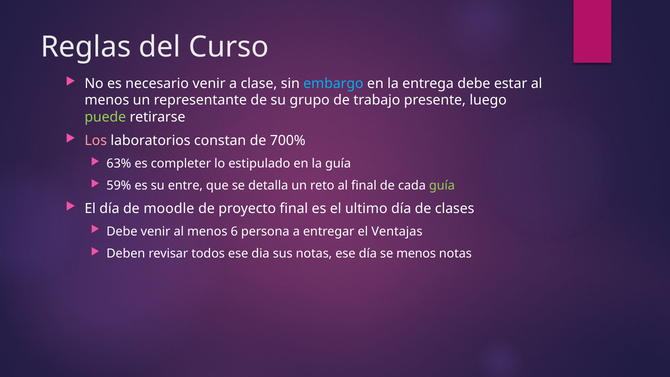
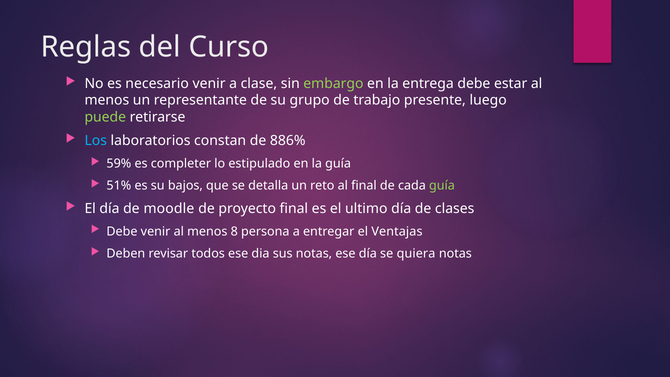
embargo colour: light blue -> light green
Los colour: pink -> light blue
700%: 700% -> 886%
63%: 63% -> 59%
59%: 59% -> 51%
entre: entre -> bajos
6: 6 -> 8
se menos: menos -> quiera
